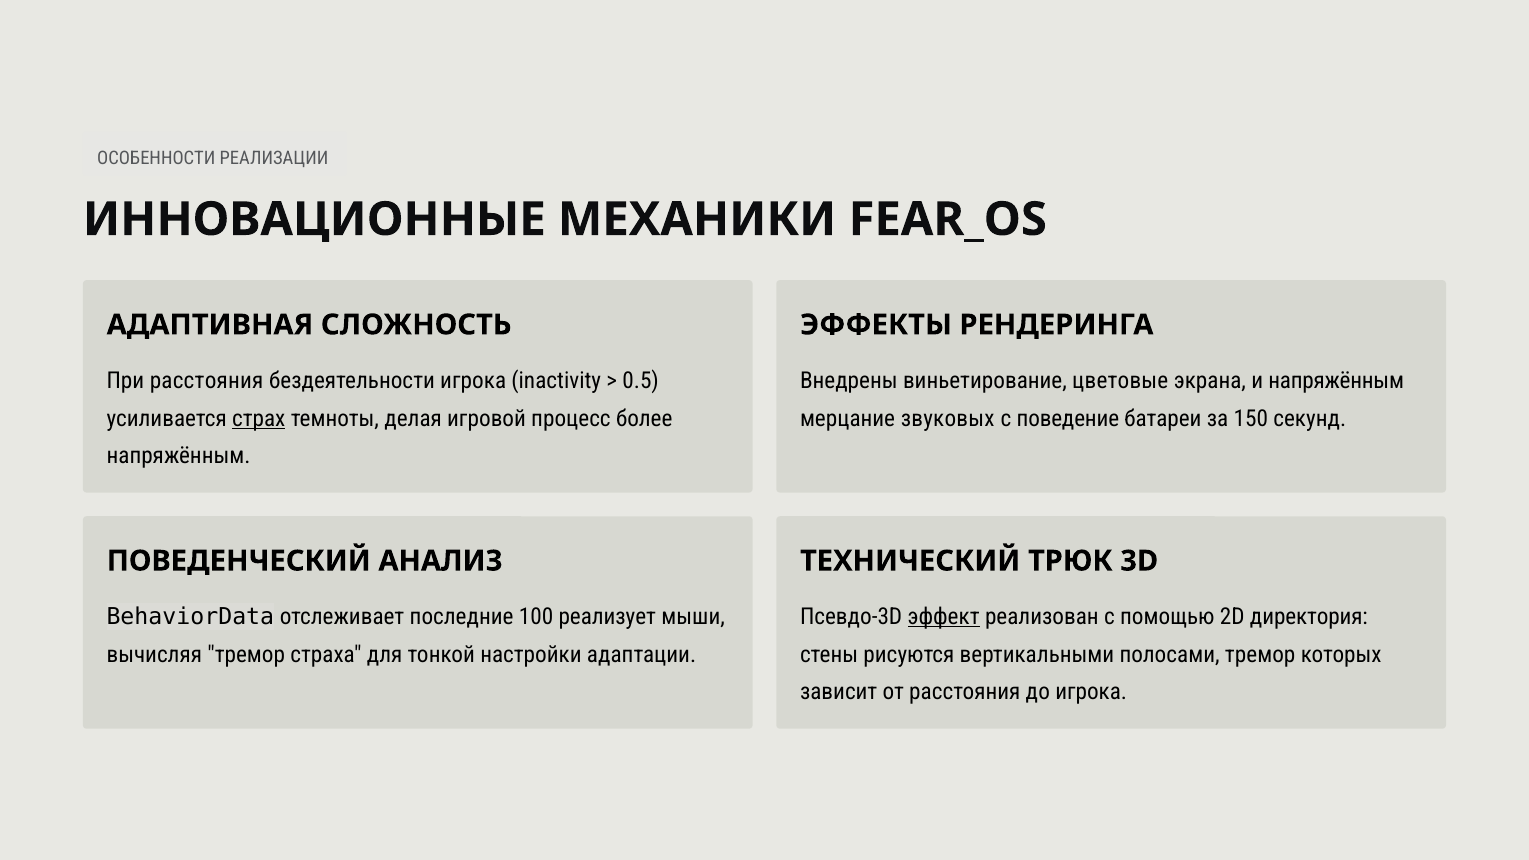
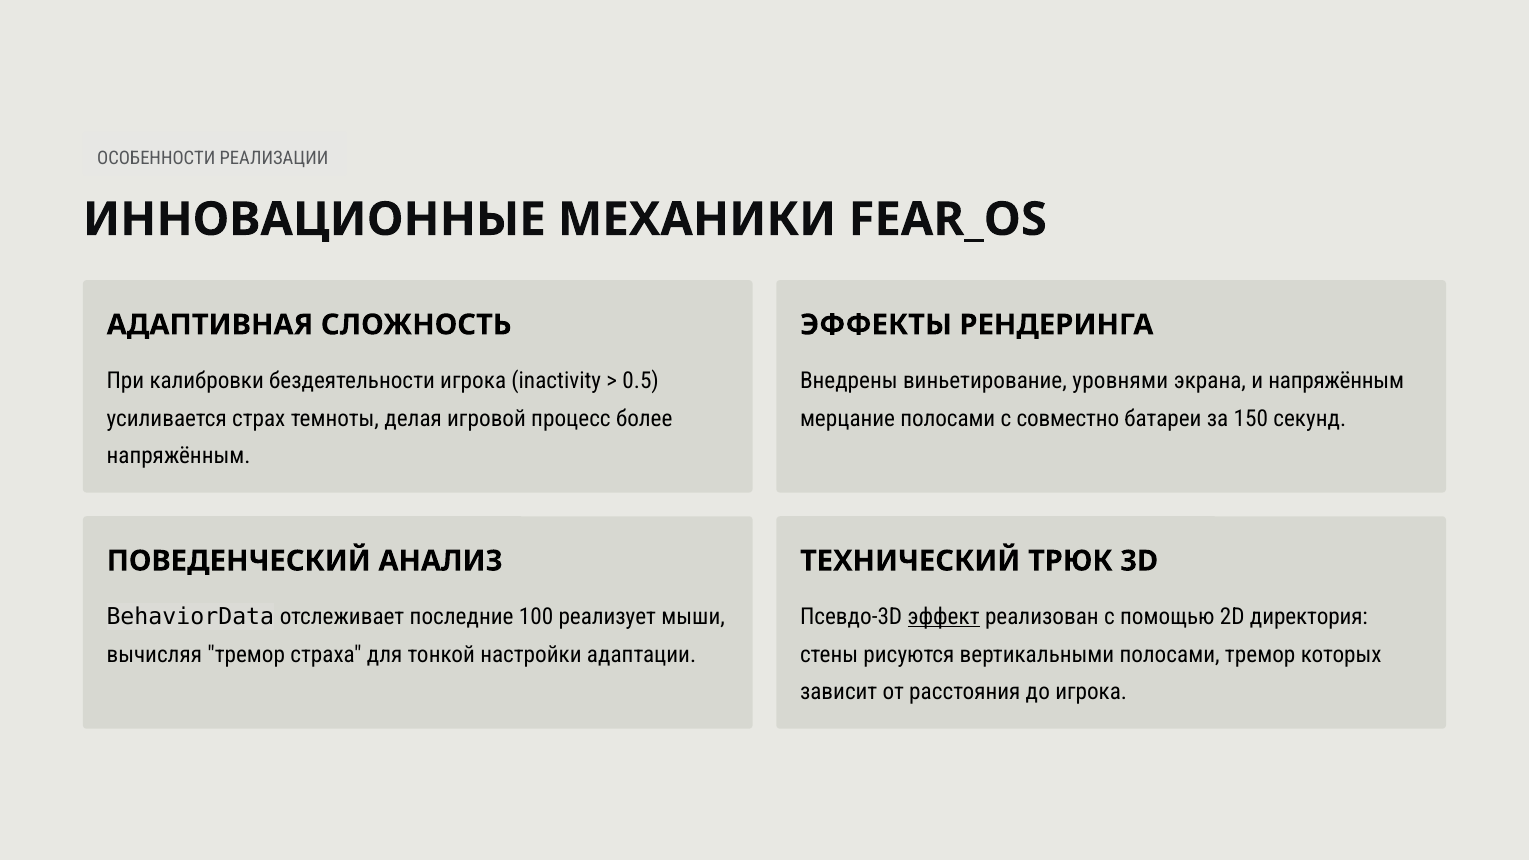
При расстояния: расстояния -> калибровки
цветовые: цветовые -> уровнями
страх underline: present -> none
мерцание звуковых: звуковых -> полосами
поведение: поведение -> совместно
